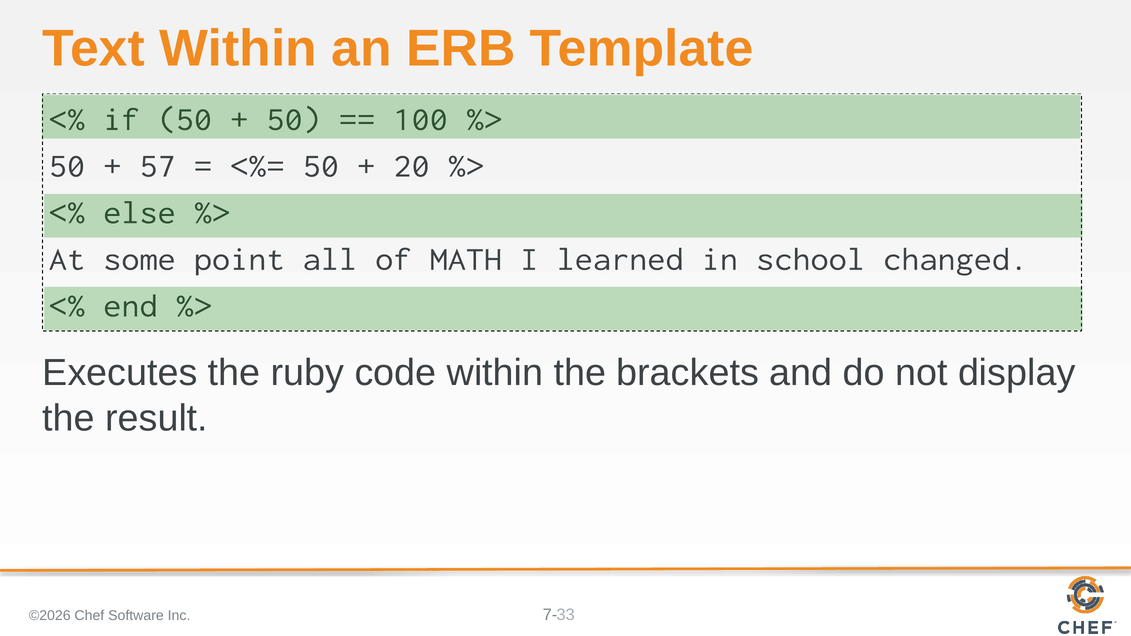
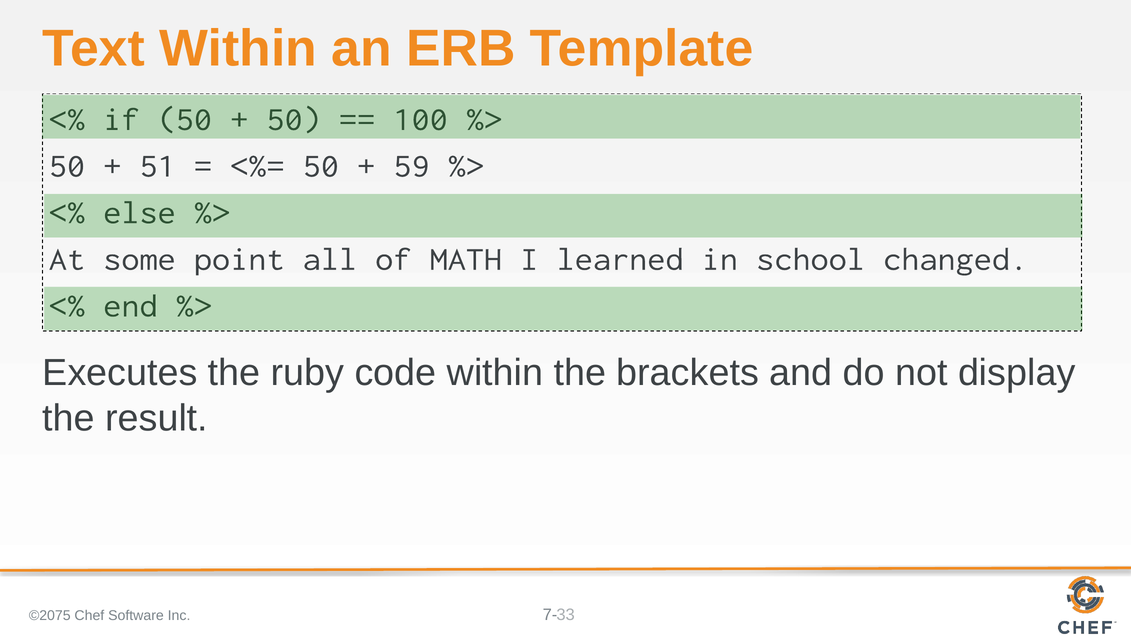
57: 57 -> 51
20: 20 -> 59
©2026: ©2026 -> ©2075
